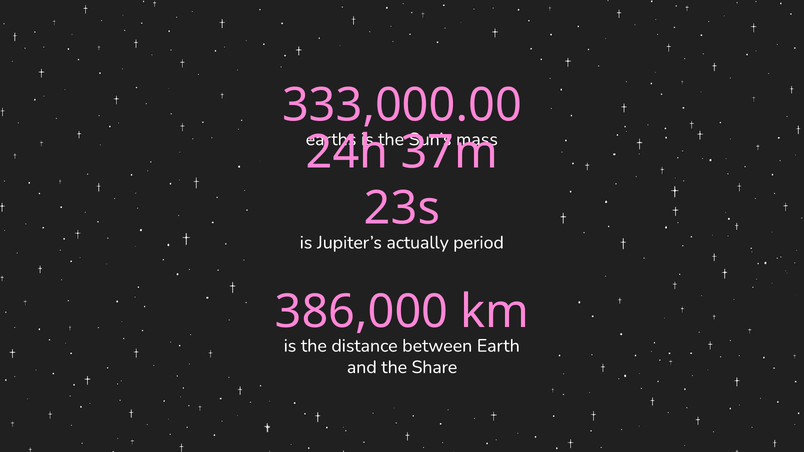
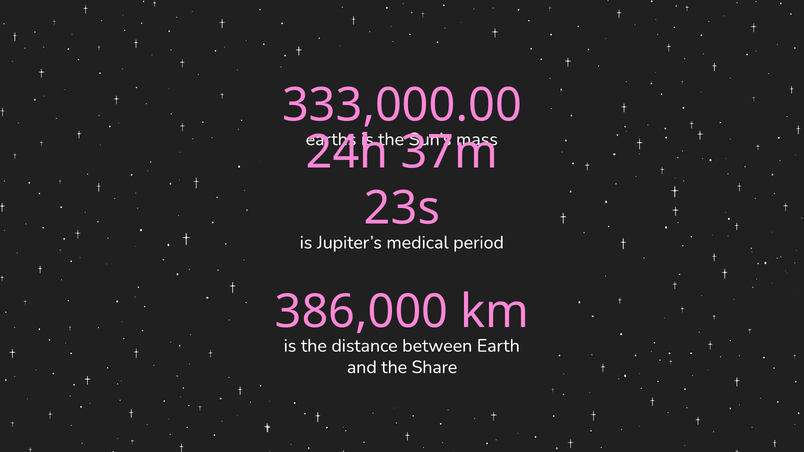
actually: actually -> medical
